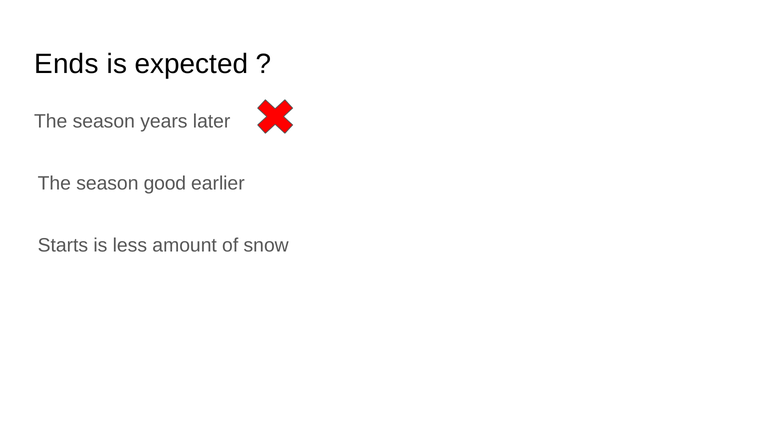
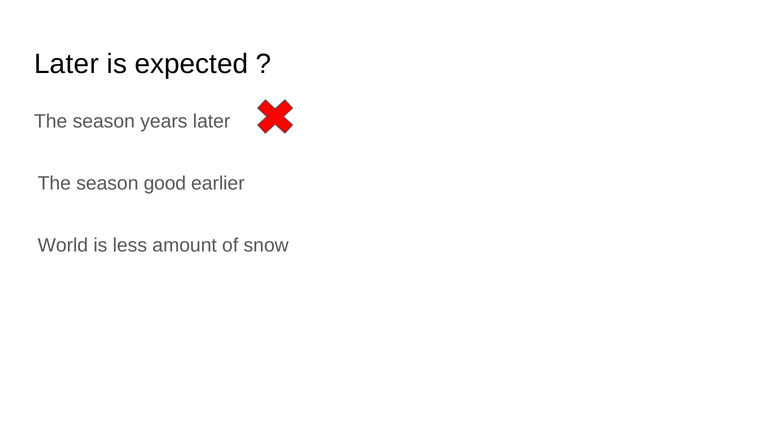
Ends at (66, 64): Ends -> Later
Starts: Starts -> World
